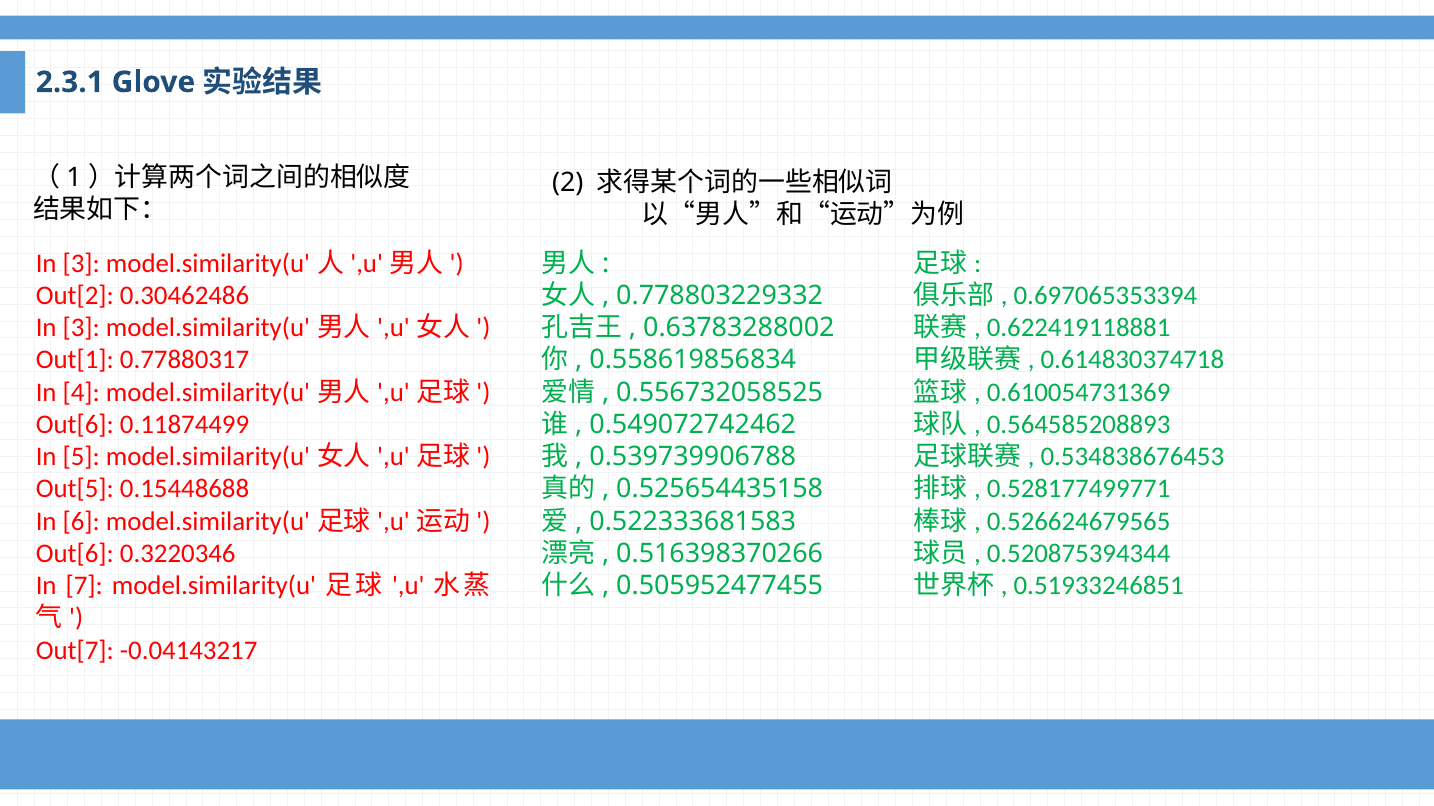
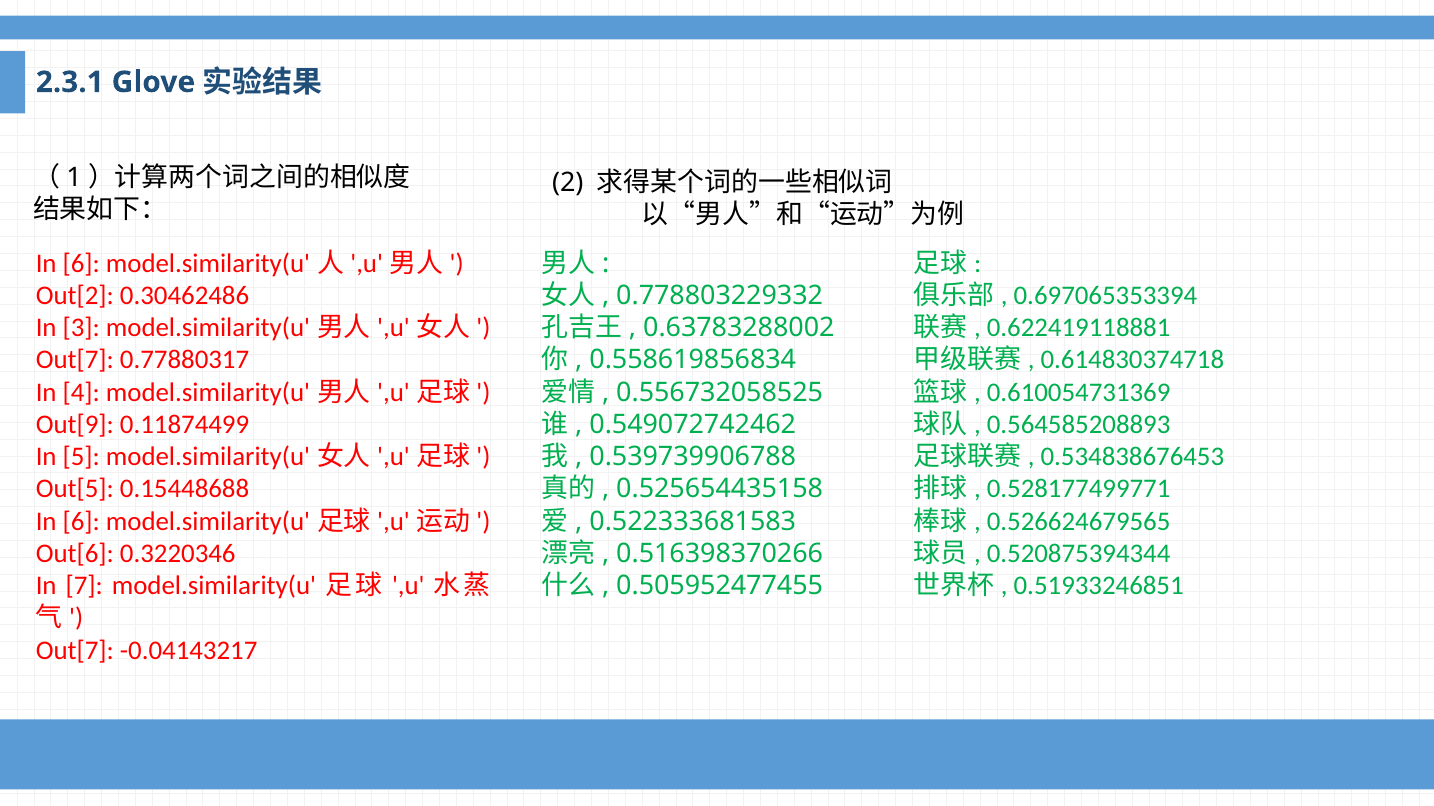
3 at (81, 264): 3 -> 6
Out[1 at (75, 360): Out[1 -> Out[7
Out[6 at (75, 425): Out[6 -> Out[9
